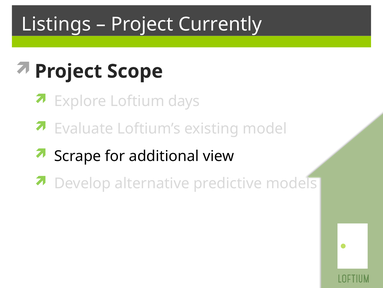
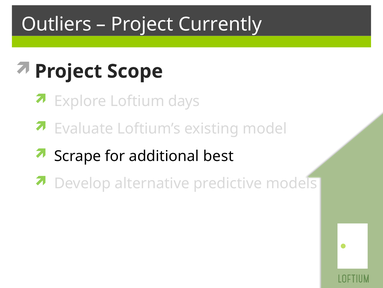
Listings: Listings -> Outliers
view: view -> best
